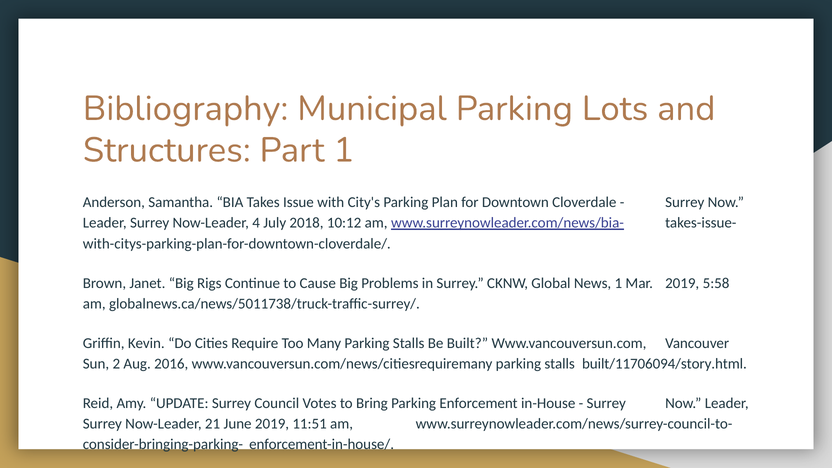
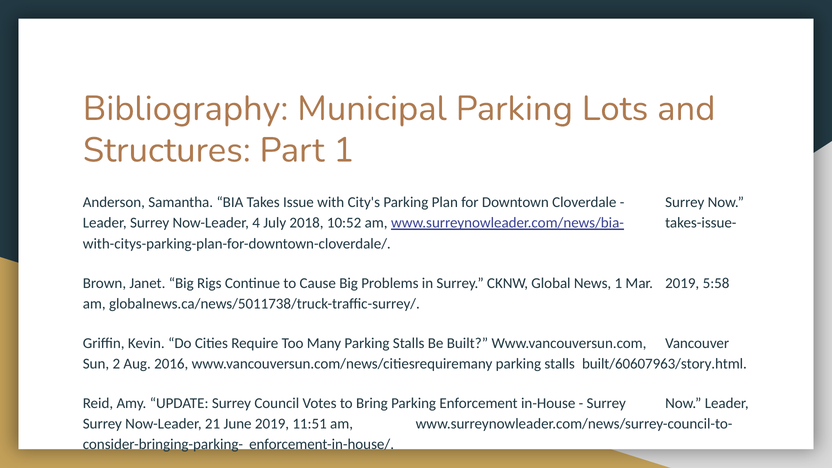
10:12: 10:12 -> 10:52
built/11706094/story.html: built/11706094/story.html -> built/60607963/story.html
